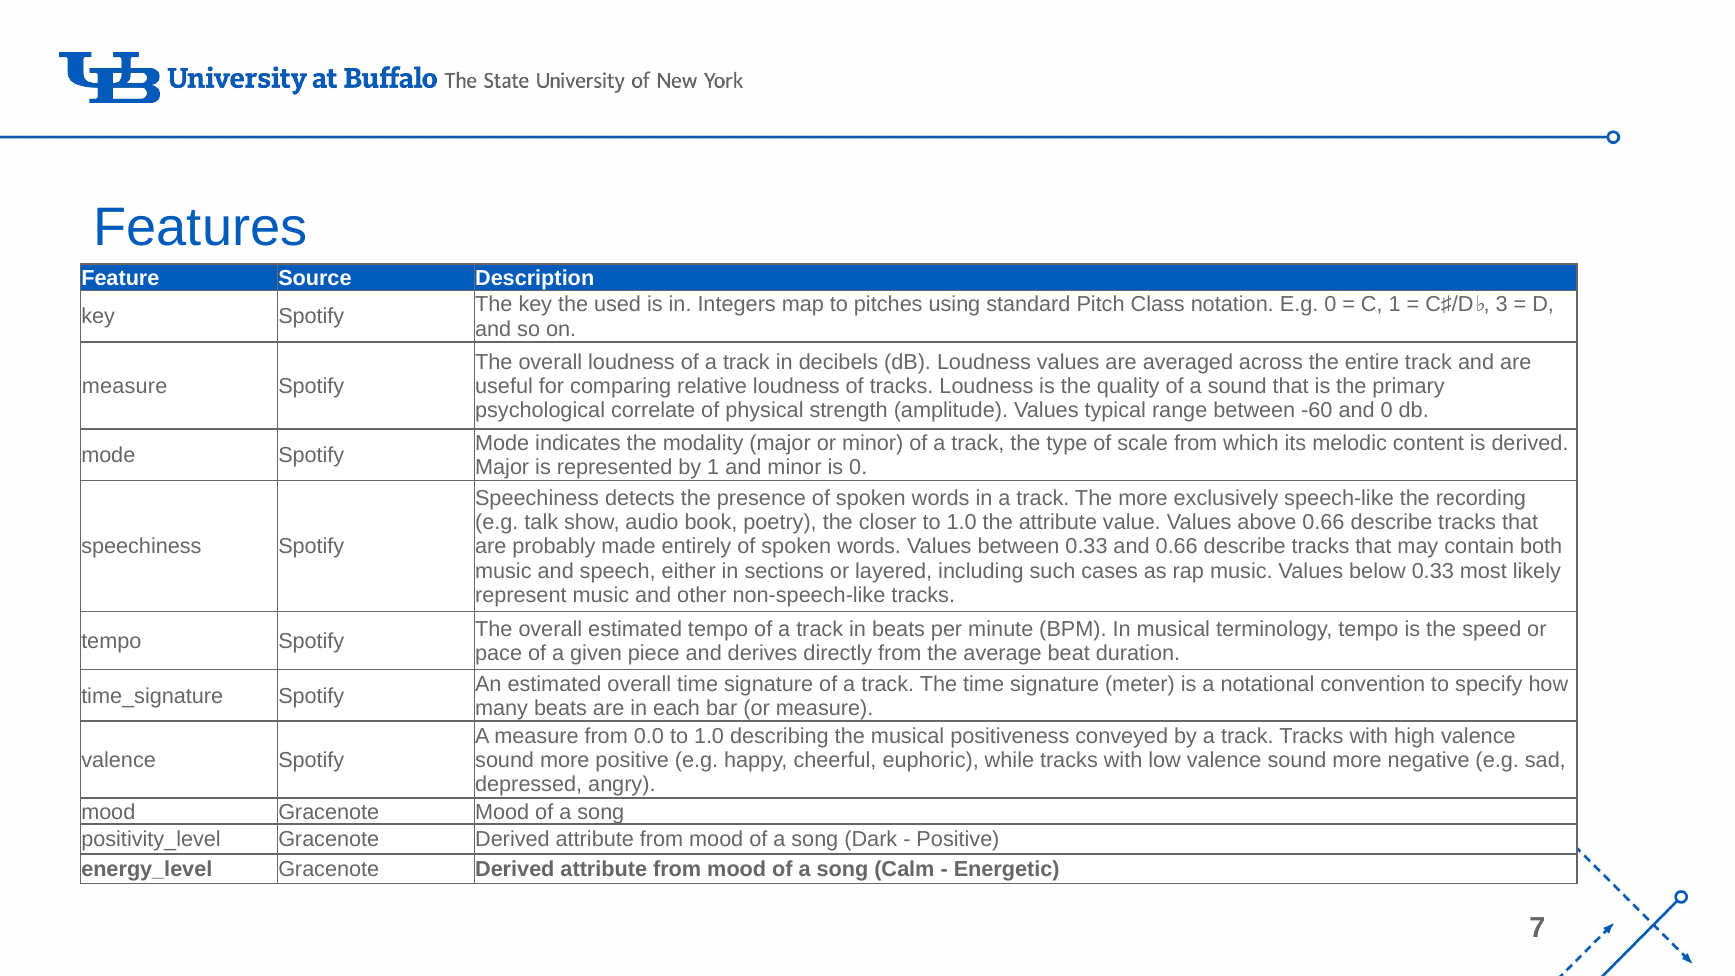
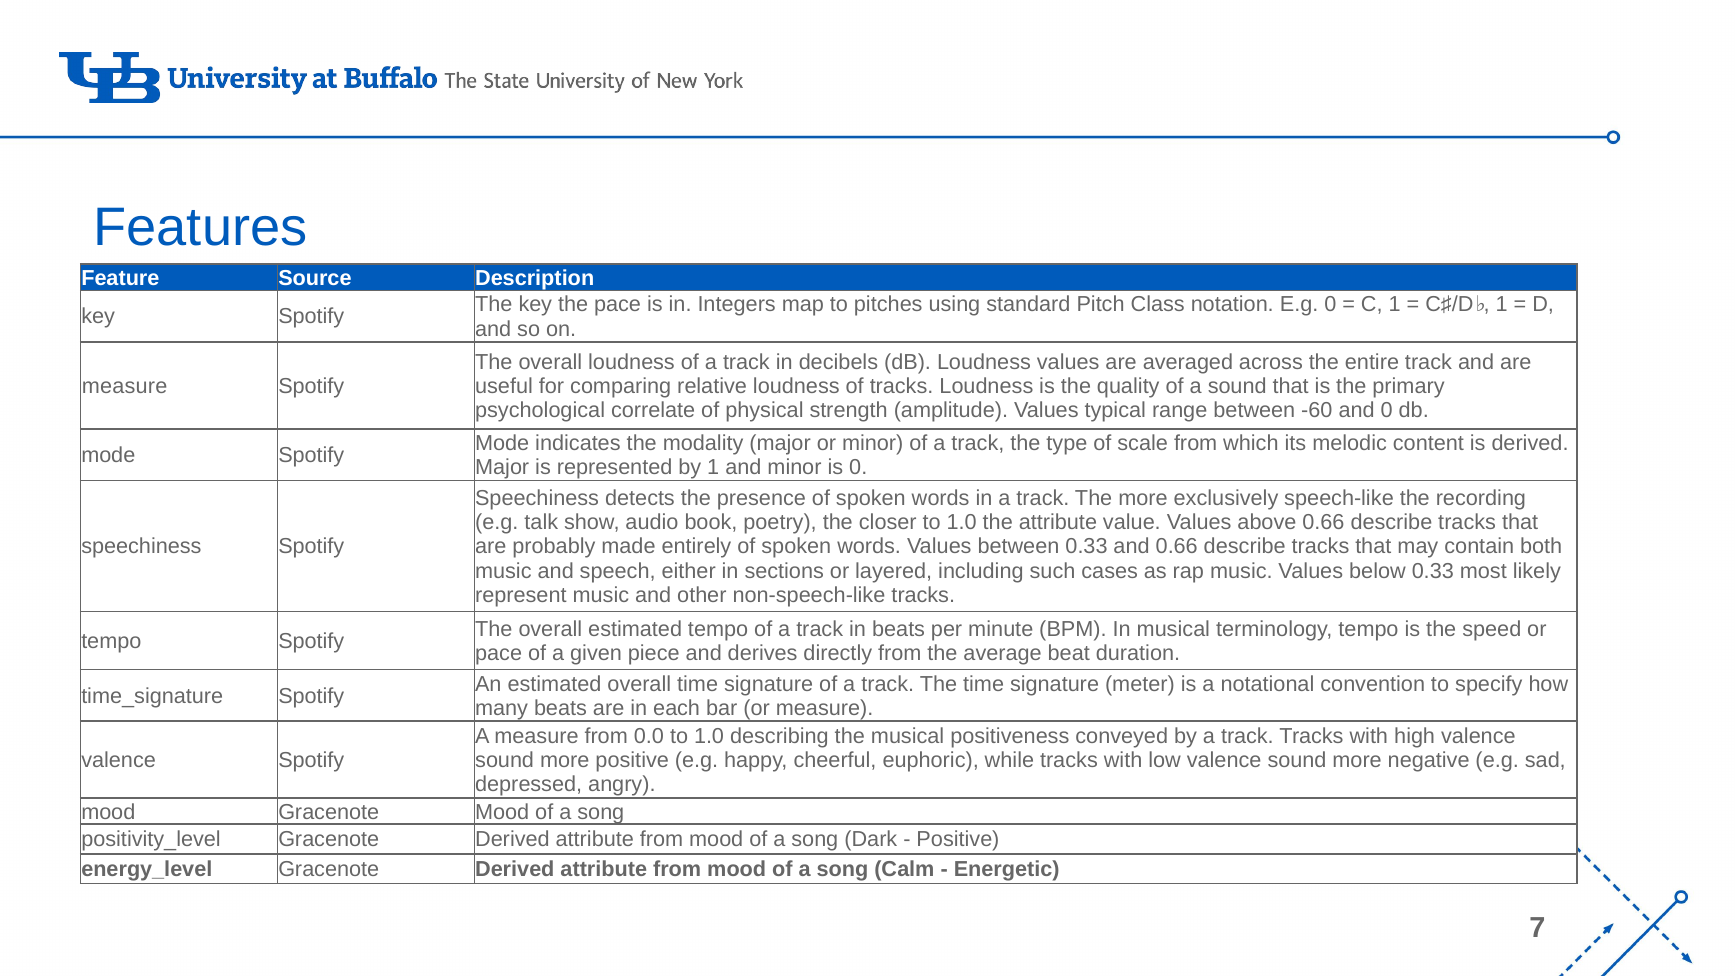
the used: used -> pace
3 at (1502, 305): 3 -> 1
